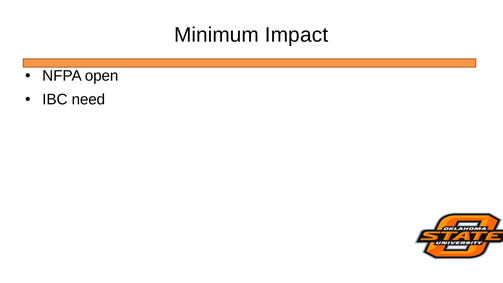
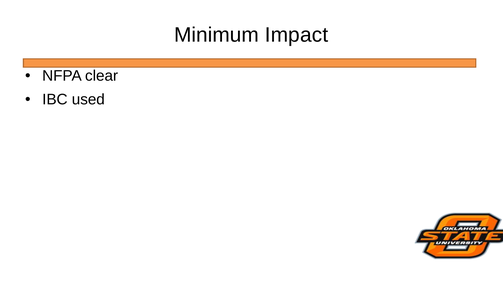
open: open -> clear
need: need -> used
